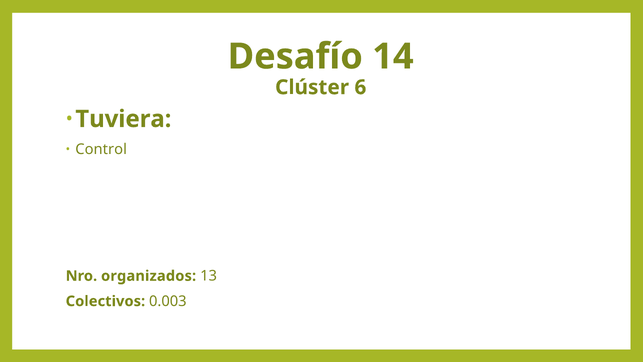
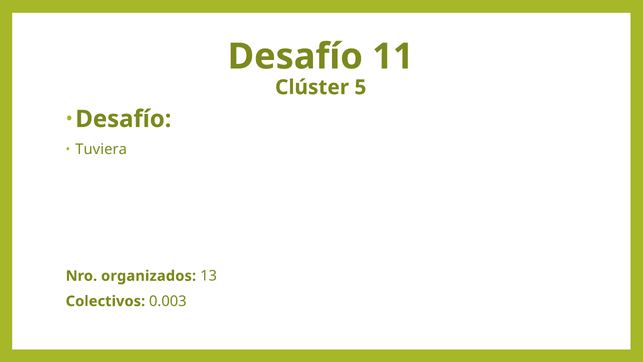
14: 14 -> 11
6: 6 -> 5
Tuviera at (123, 119): Tuviera -> Desafío
Control: Control -> Tuviera
